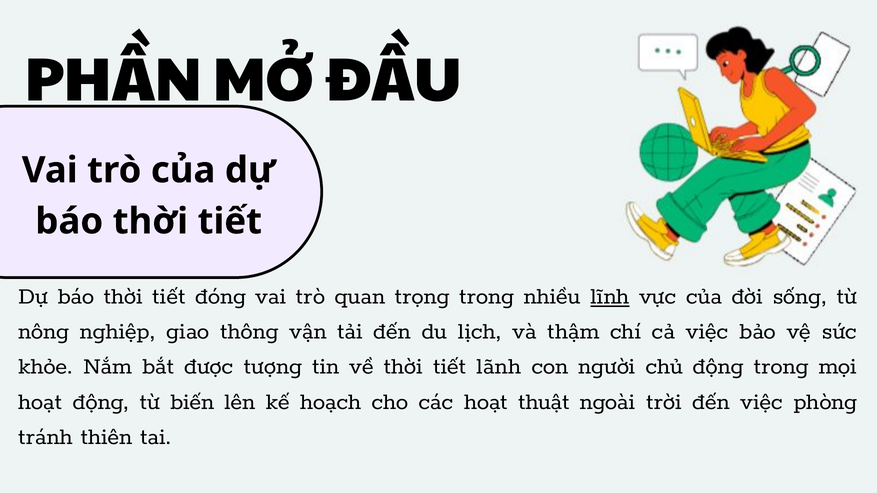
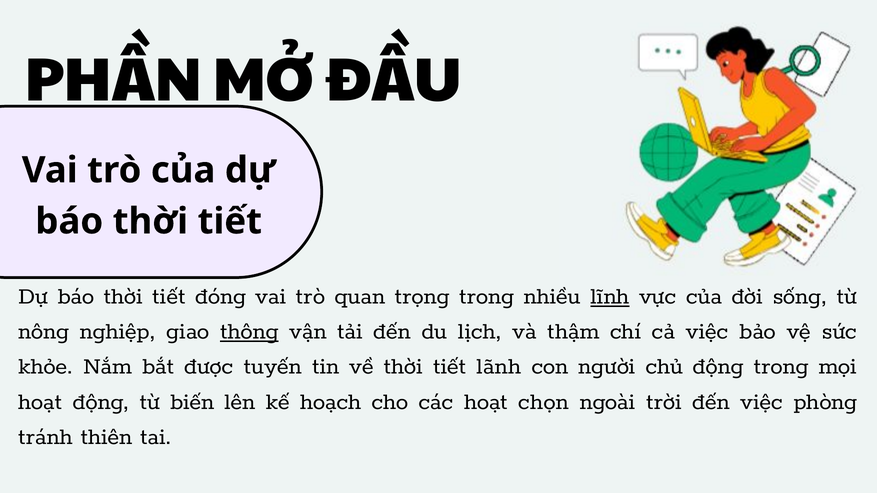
thông underline: none -> present
tượng: tượng -> tuyến
thuật: thuật -> chọn
